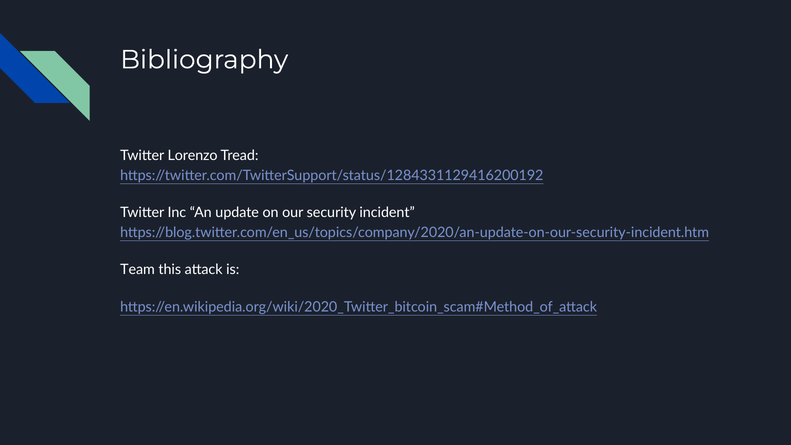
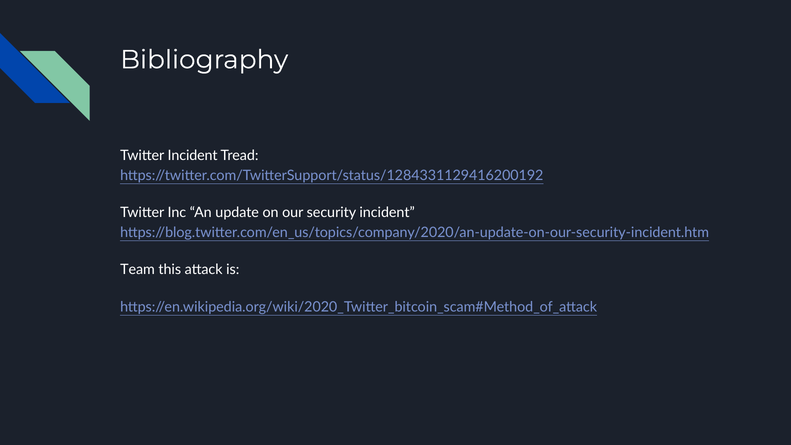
Twitter Lorenzo: Lorenzo -> Incident
